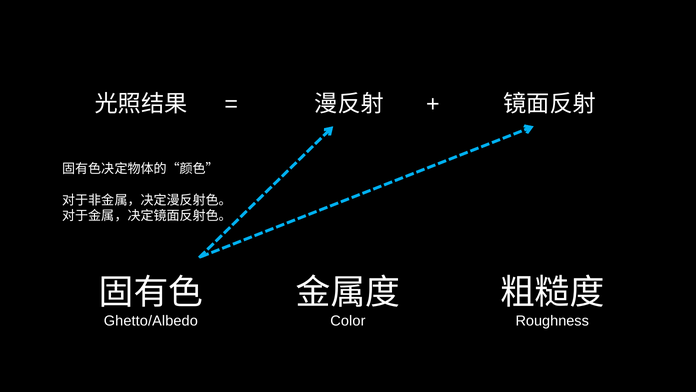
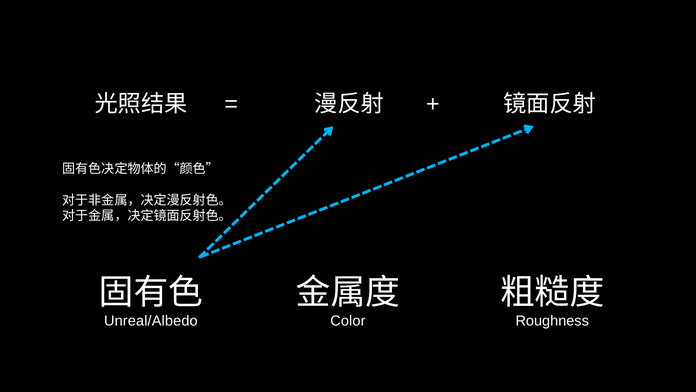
Ghetto/Albedo: Ghetto/Albedo -> Unreal/Albedo
